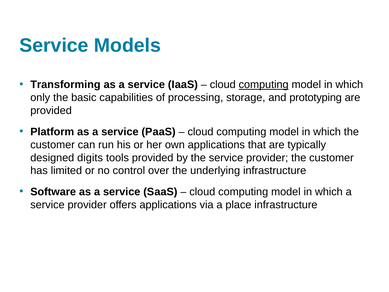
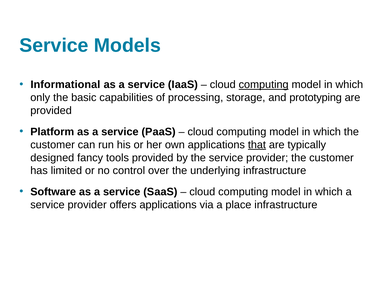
Transforming: Transforming -> Informational
that underline: none -> present
digits: digits -> fancy
